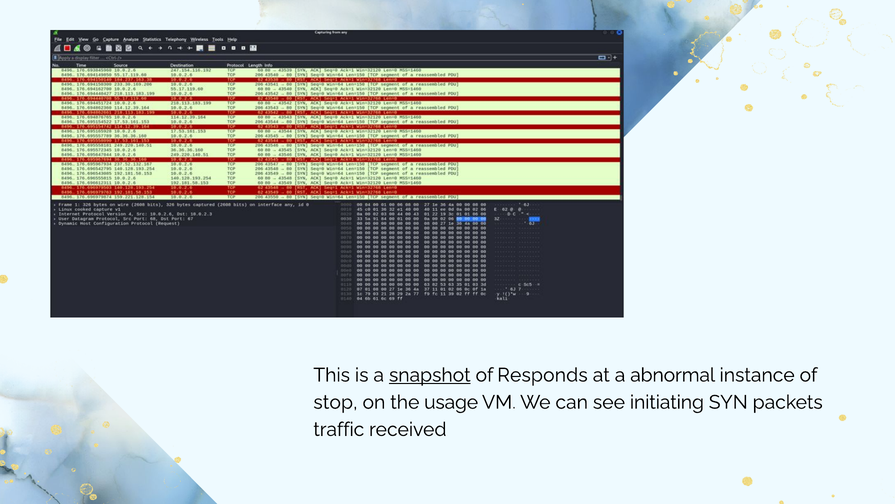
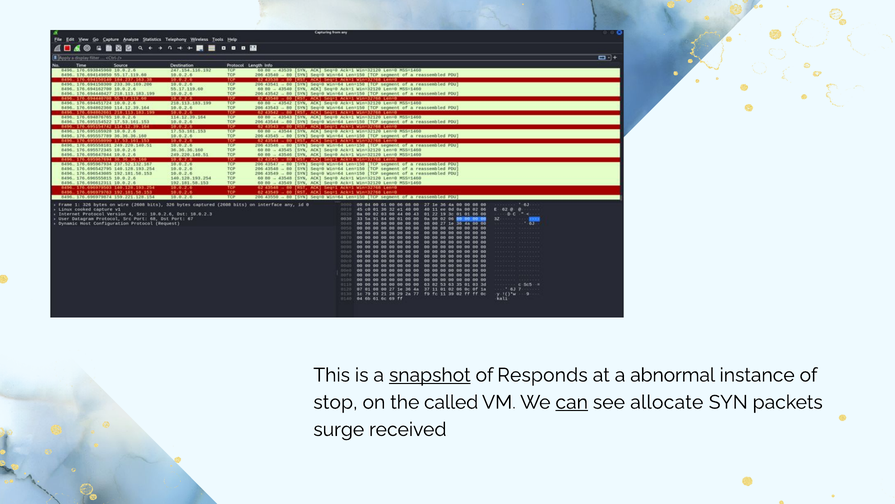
usage: usage -> called
can underline: none -> present
initiating: initiating -> allocate
traffic: traffic -> surge
